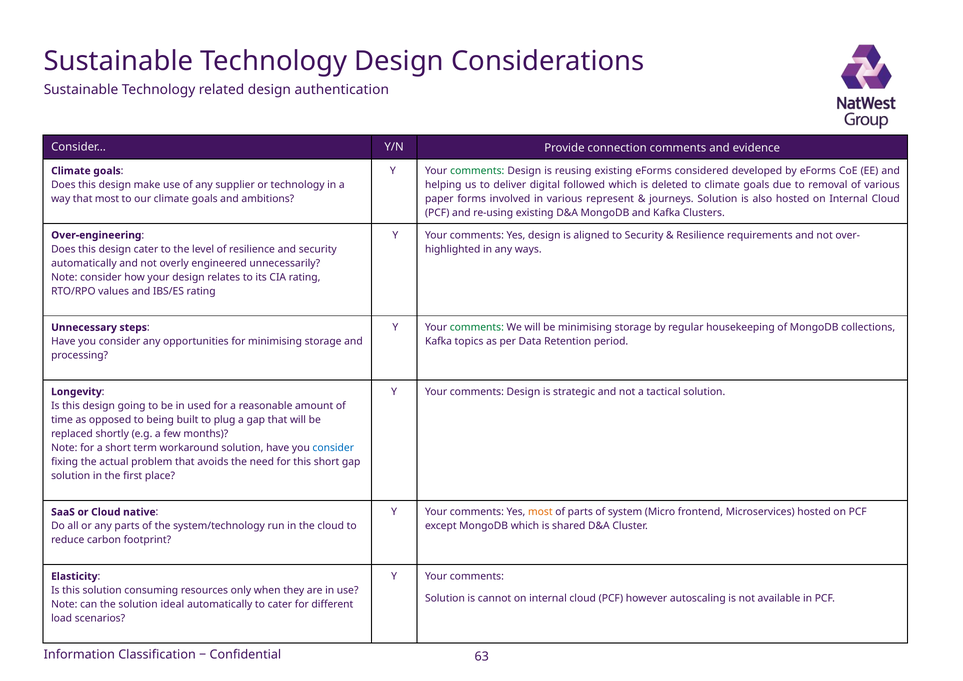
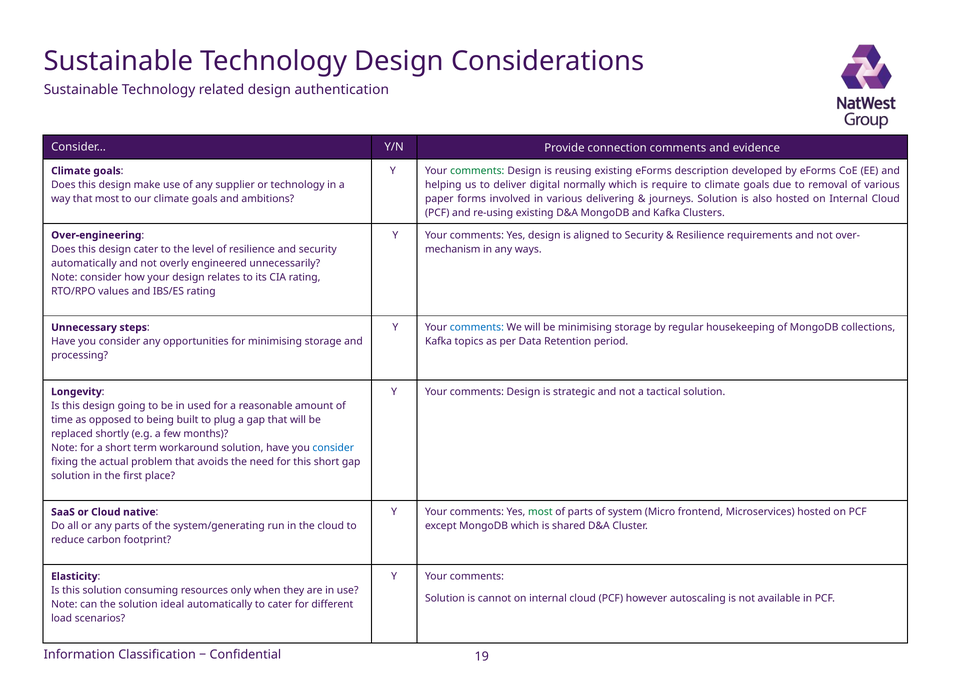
considered: considered -> description
followed: followed -> normally
deleted: deleted -> require
represent: represent -> delivering
highlighted: highlighted -> mechanism
comments at (477, 327) colour: green -> blue
most at (540, 512) colour: orange -> green
system/technology: system/technology -> system/generating
63: 63 -> 19
